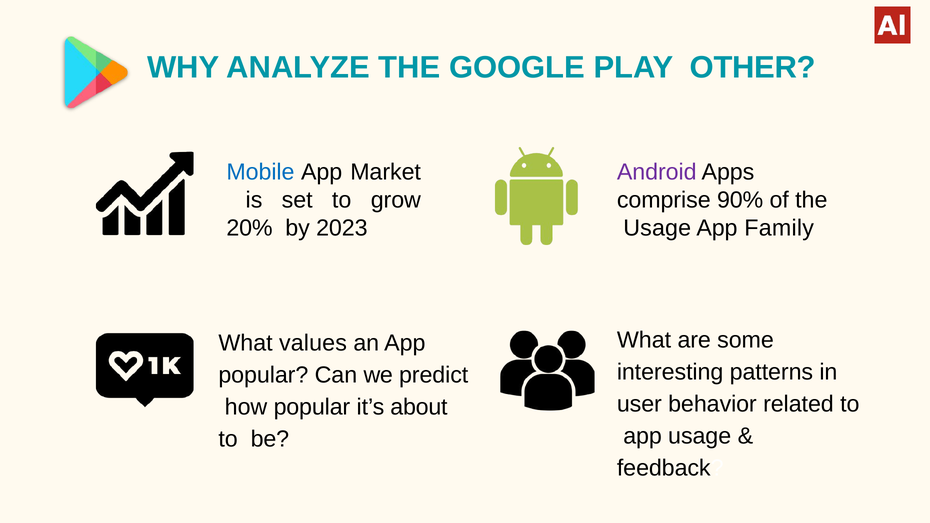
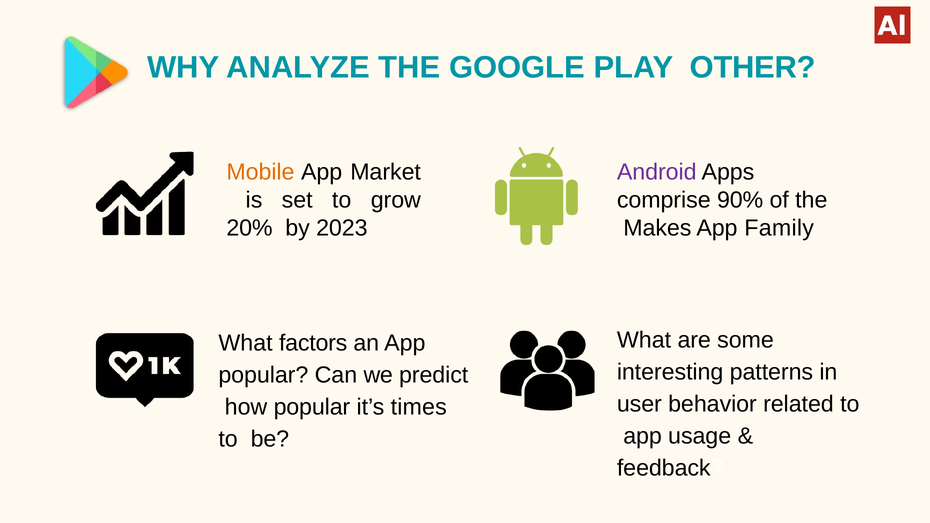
Mobile colour: blue -> orange
Usage at (657, 228): Usage -> Makes
values: values -> factors
about: about -> times
